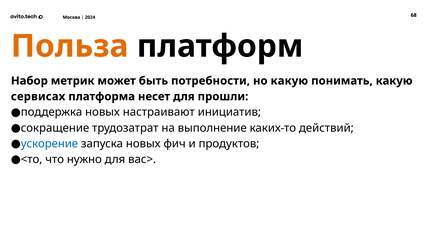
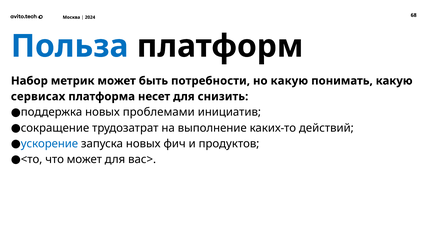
Польза colour: orange -> blue
прошли: прошли -> снизить
настраивают: настраивают -> проблемами
что нужно: нужно -> может
